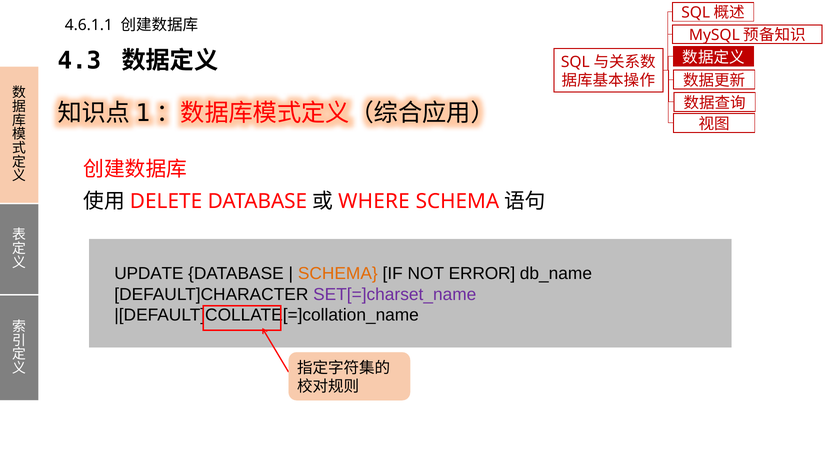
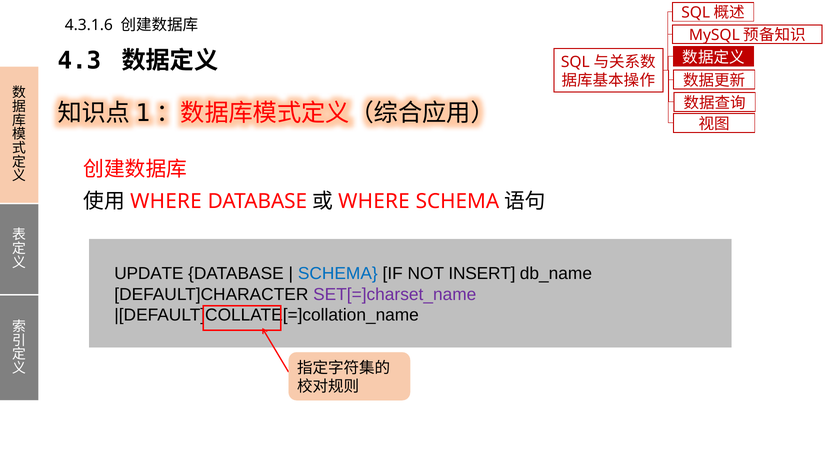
4.6.1.1: 4.6.1.1 -> 4.3.1.6
DELETE at (166, 202): DELETE -> WHERE
SCHEMA at (338, 274) colour: orange -> blue
ERROR: ERROR -> INSERT
